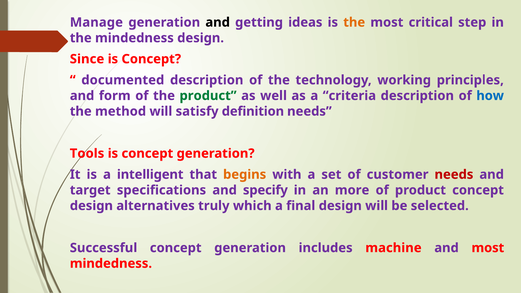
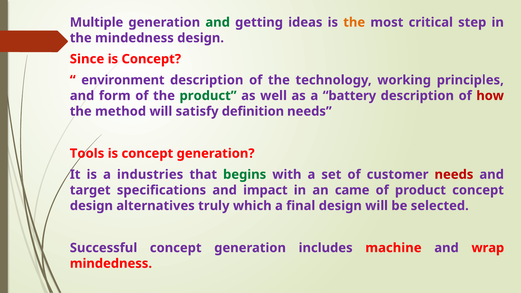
Manage: Manage -> Multiple
and at (218, 22) colour: black -> green
documented: documented -> environment
criteria: criteria -> battery
how colour: blue -> red
intelligent: intelligent -> industries
begins colour: orange -> green
specify: specify -> impact
more: more -> came
and most: most -> wrap
